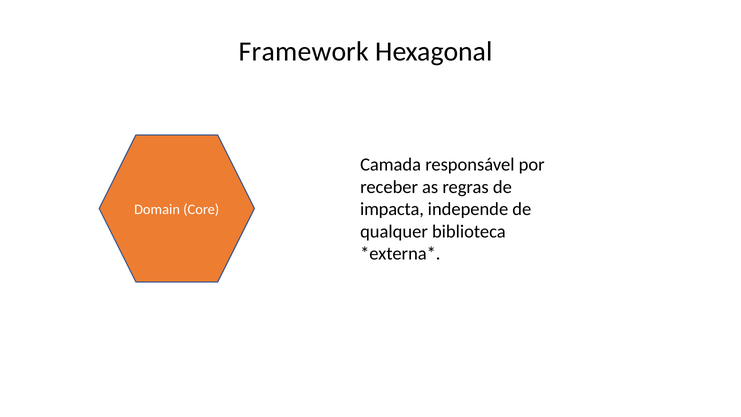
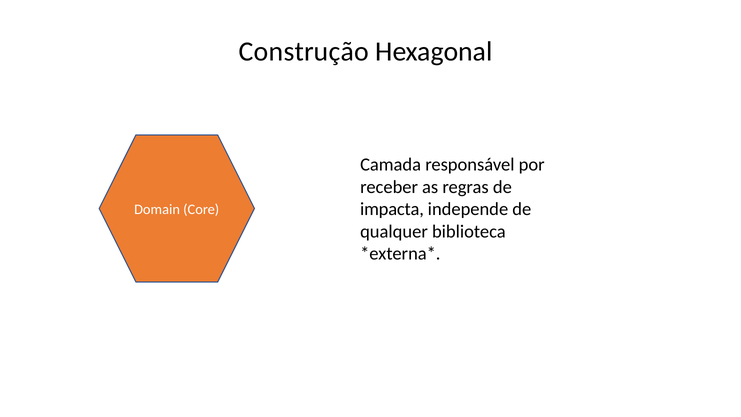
Framework: Framework -> Construção
